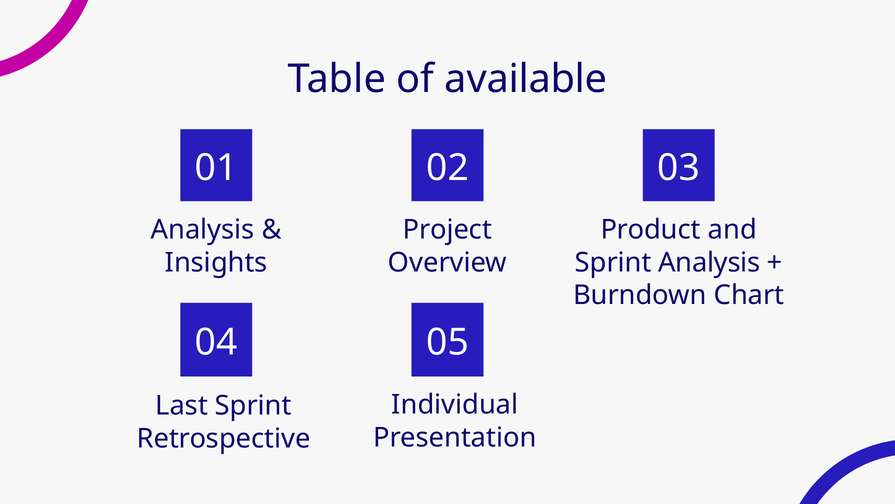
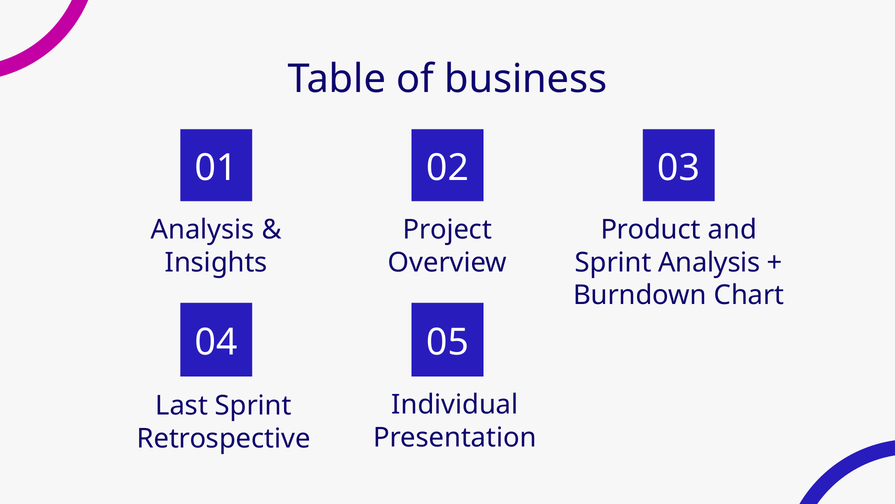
available: available -> business
